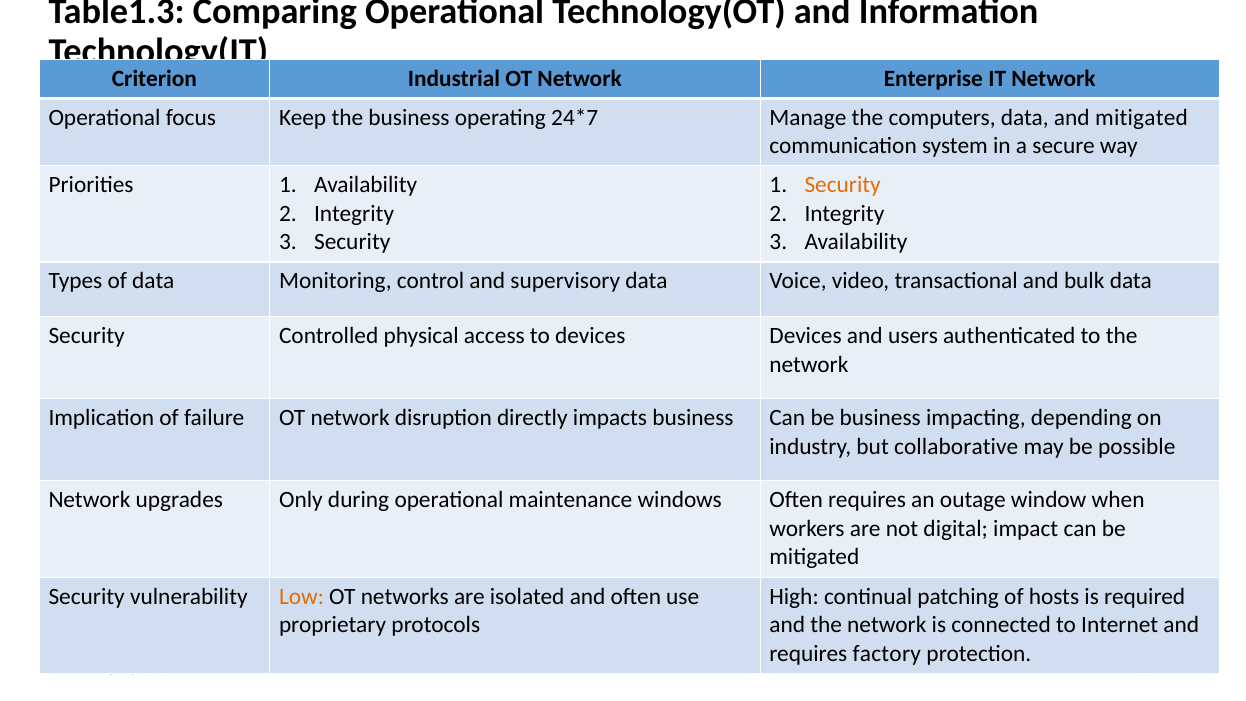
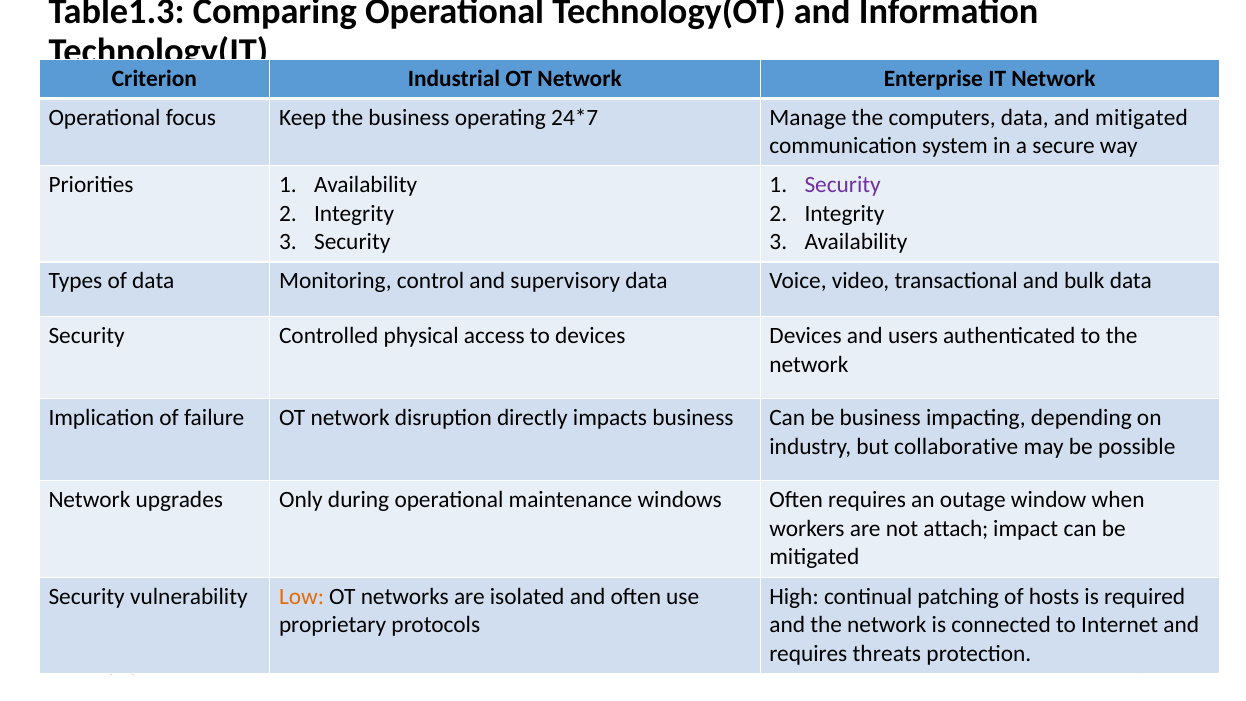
Security at (843, 185) colour: orange -> purple
digital: digital -> attach
factory: factory -> threats
